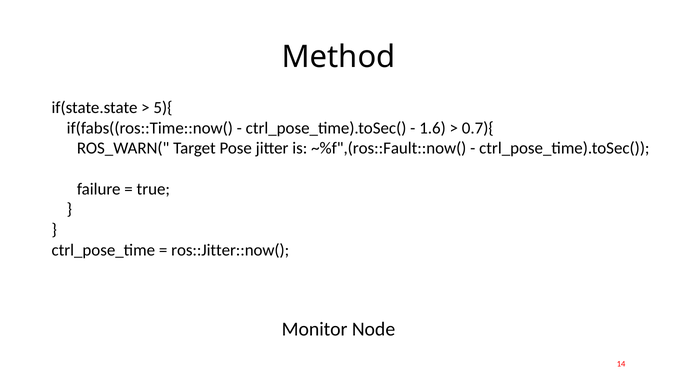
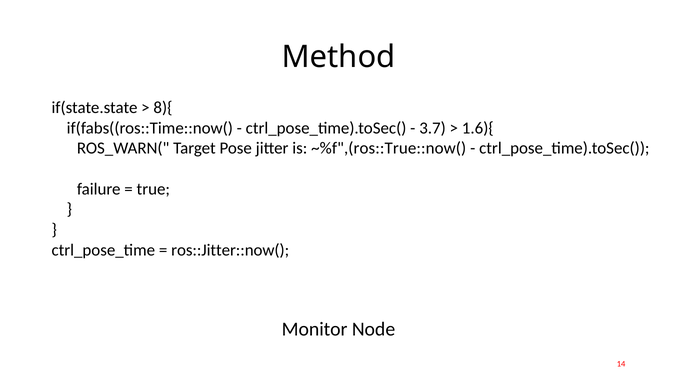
5){: 5){ -> 8){
1.6: 1.6 -> 3.7
0.7){: 0.7){ -> 1.6){
~%f",(ros::Fault::now(: ~%f",(ros::Fault::now( -> ~%f",(ros::True::now(
